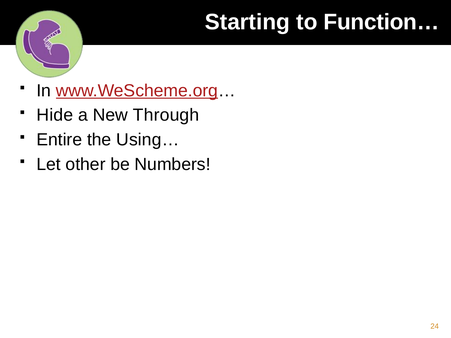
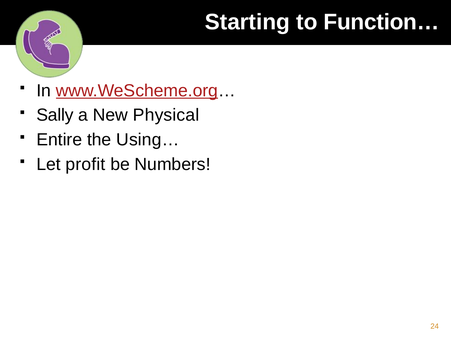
Hide: Hide -> Sally
Through: Through -> Physical
other: other -> profit
